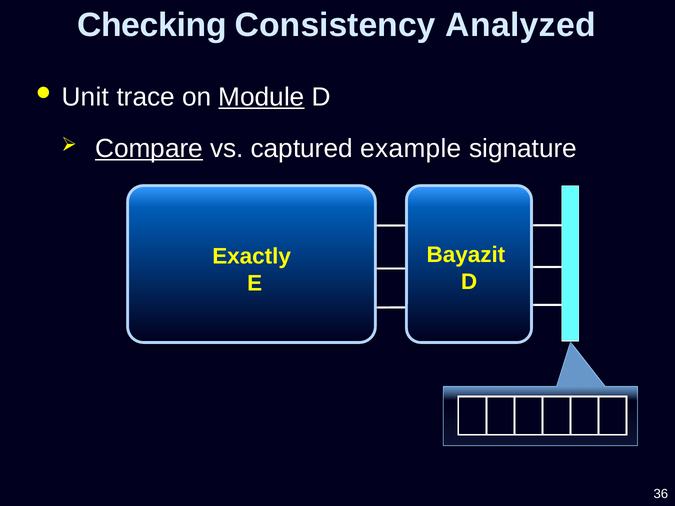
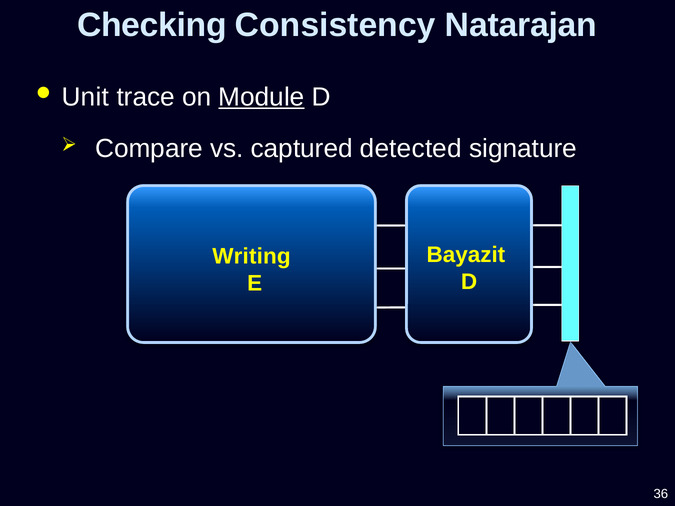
Analyzed: Analyzed -> Natarajan
Compare underline: present -> none
example: example -> detected
Exactly: Exactly -> Writing
